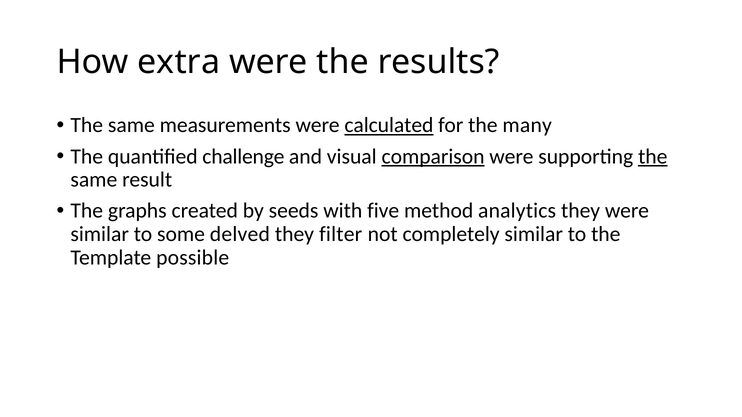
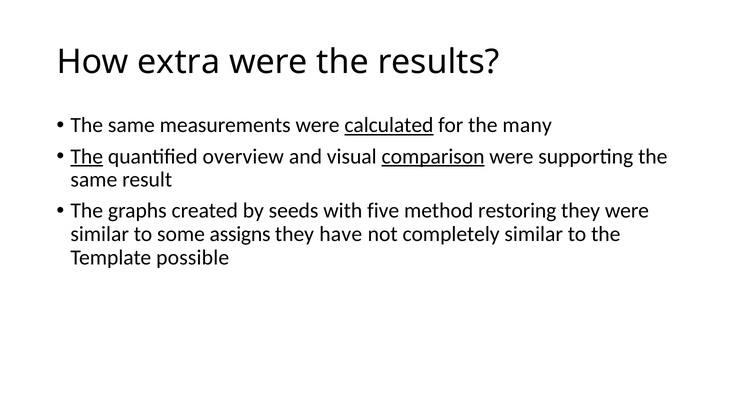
The at (87, 157) underline: none -> present
challenge: challenge -> overview
the at (653, 157) underline: present -> none
analytics: analytics -> restoring
delved: delved -> assigns
filter: filter -> have
